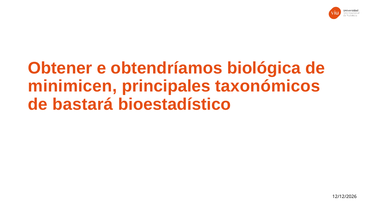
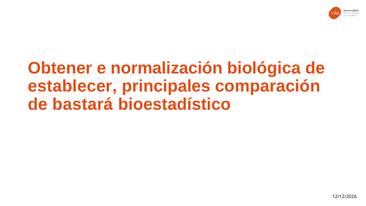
obtendríamos: obtendríamos -> normalización
minimicen: minimicen -> establecer
taxonómicos: taxonómicos -> comparación
